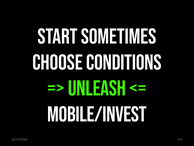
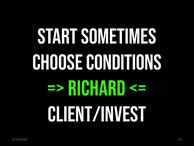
UNLEASH: UNLEASH -> RICHARD
MOBILE/INVEST: MOBILE/INVEST -> CLIENT/INVEST
